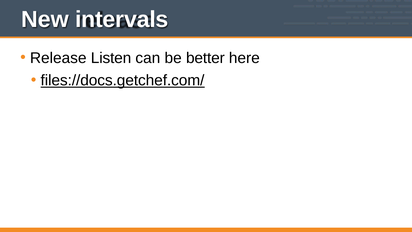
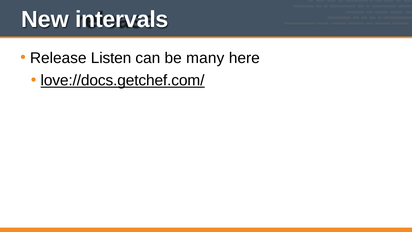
better: better -> many
files://docs.getchef.com/: files://docs.getchef.com/ -> love://docs.getchef.com/
